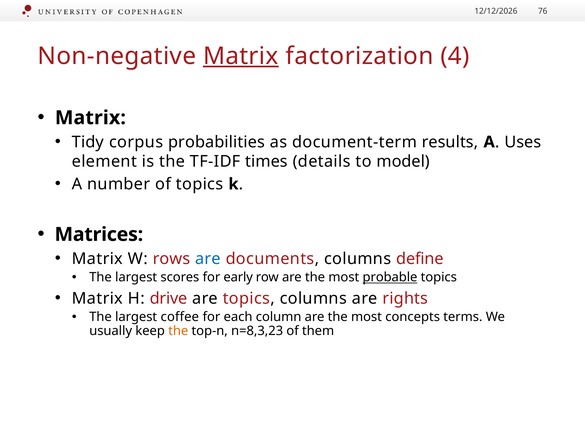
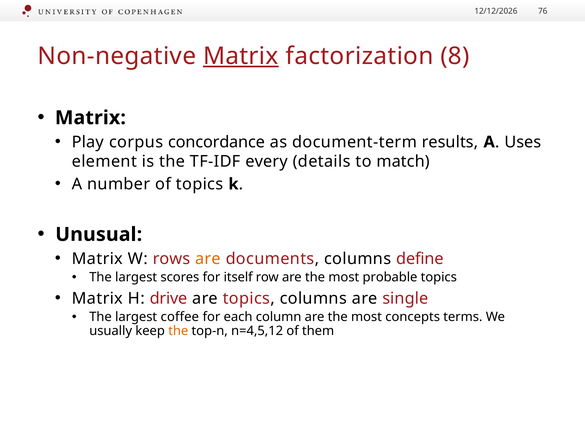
4: 4 -> 8
Tidy: Tidy -> Play
probabilities: probabilities -> concordance
times: times -> every
model: model -> match
Matrices: Matrices -> Unusual
are at (208, 259) colour: blue -> orange
early: early -> itself
probable underline: present -> none
rights: rights -> single
n=8,3,23: n=8,3,23 -> n=4,5,12
